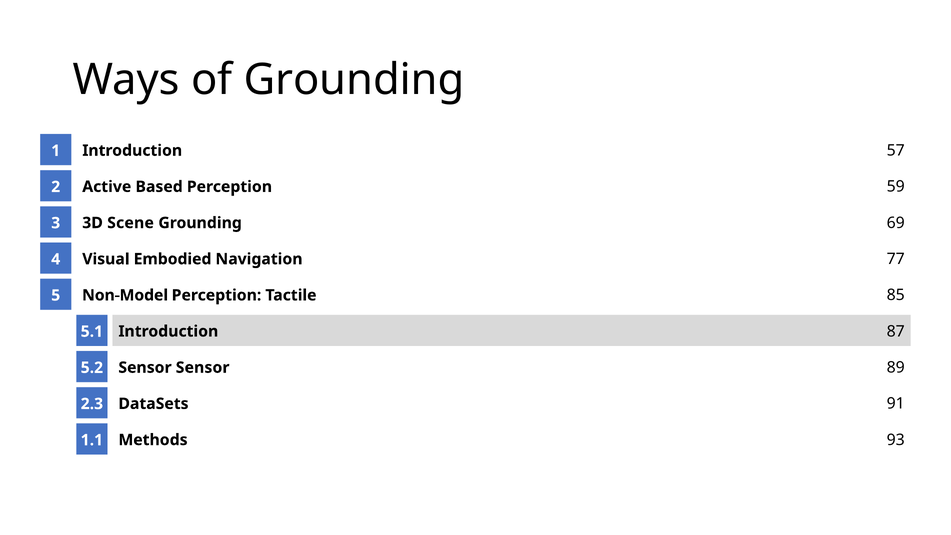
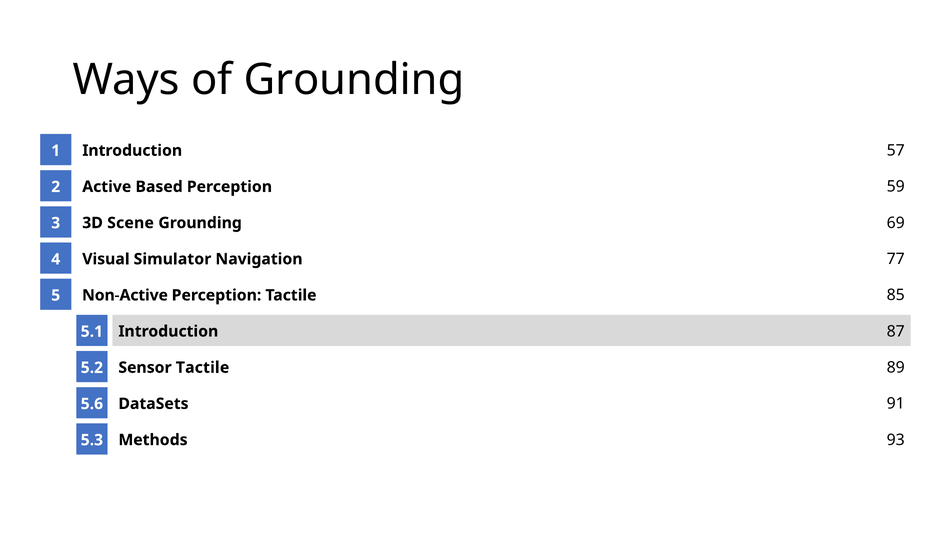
Embodied: Embodied -> Simulator
Non-Model: Non-Model -> Non-Active
Sensor Sensor: Sensor -> Tactile
2.3: 2.3 -> 5.6
1.1: 1.1 -> 5.3
